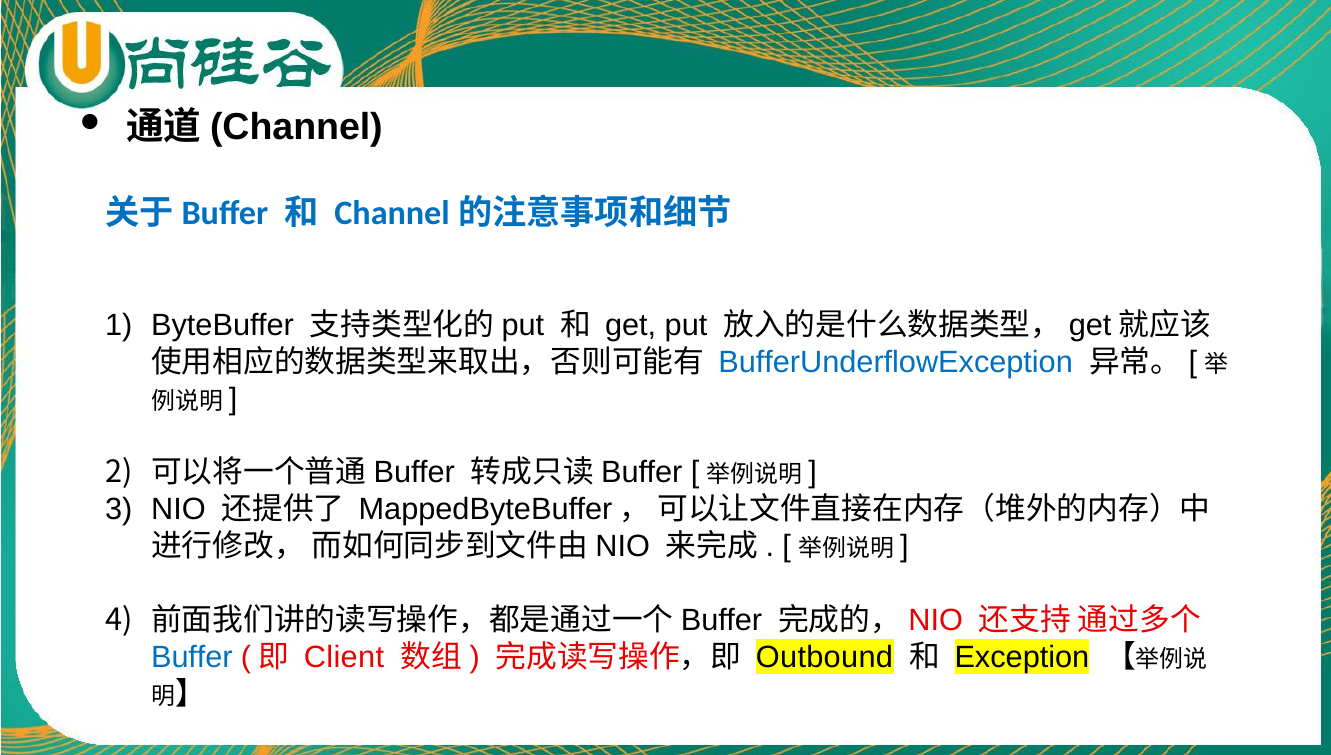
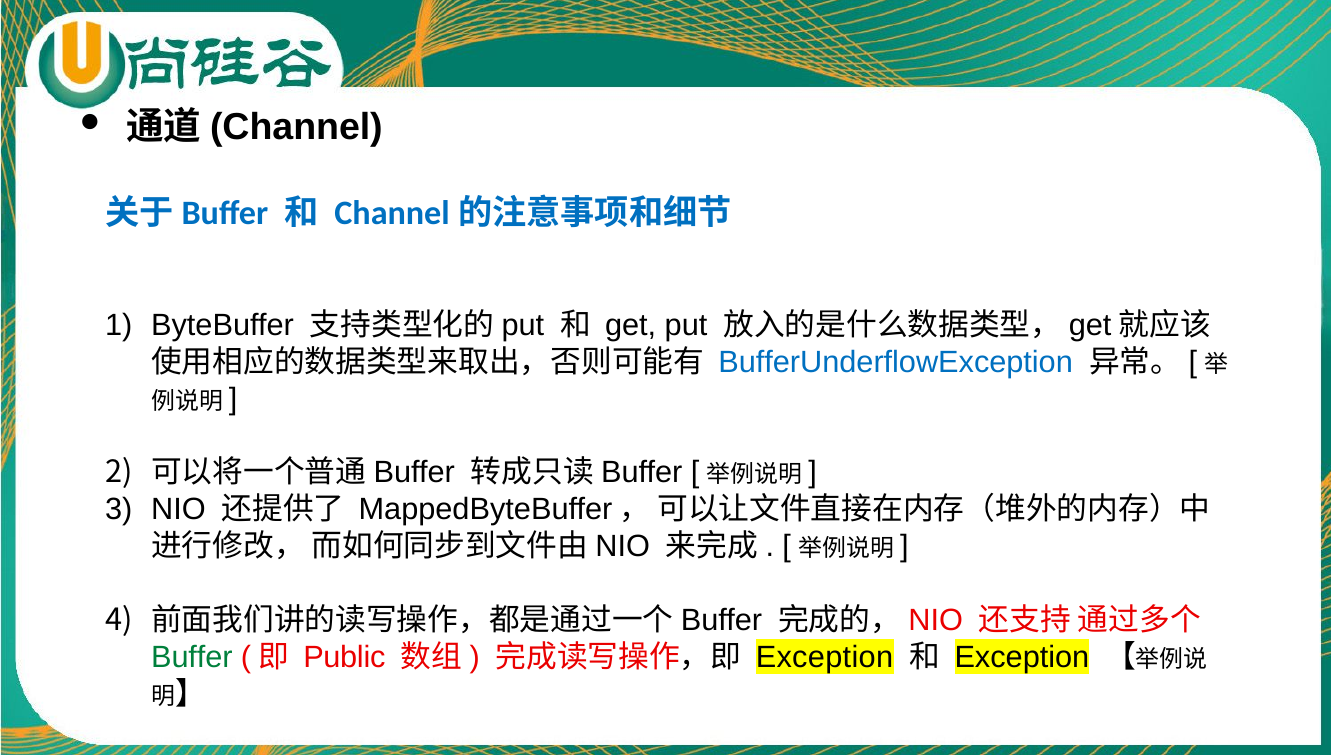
Buffer colour: blue -> green
Client: Client -> Public
Outbound at (824, 657): Outbound -> Exception
